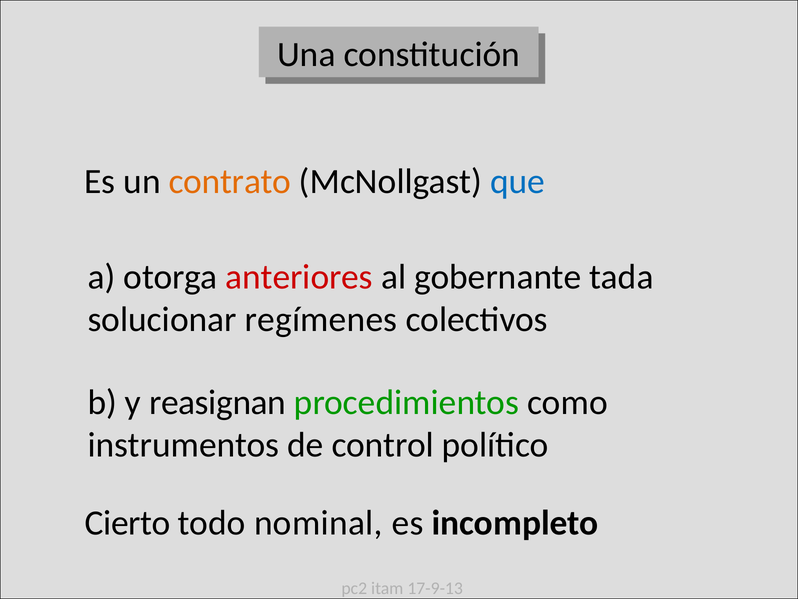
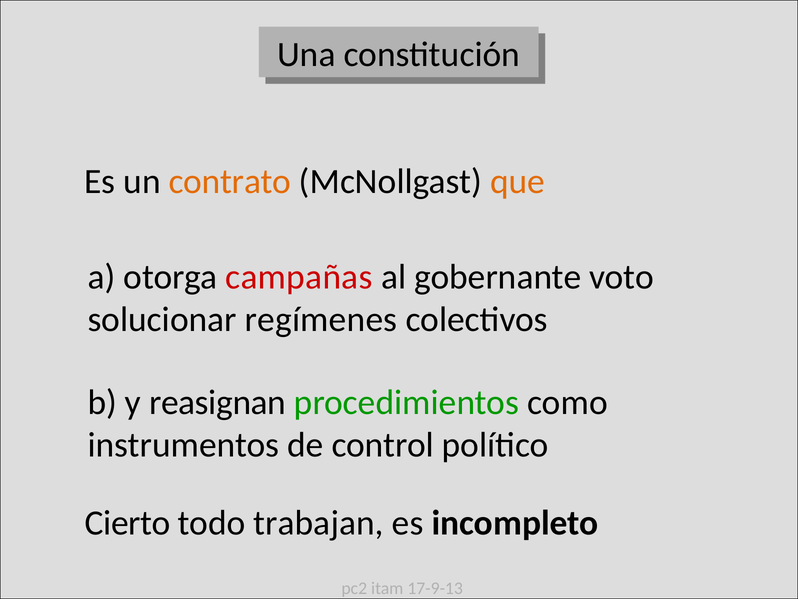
que colour: blue -> orange
anteriores: anteriores -> campañas
tada: tada -> voto
nominal: nominal -> trabajan
